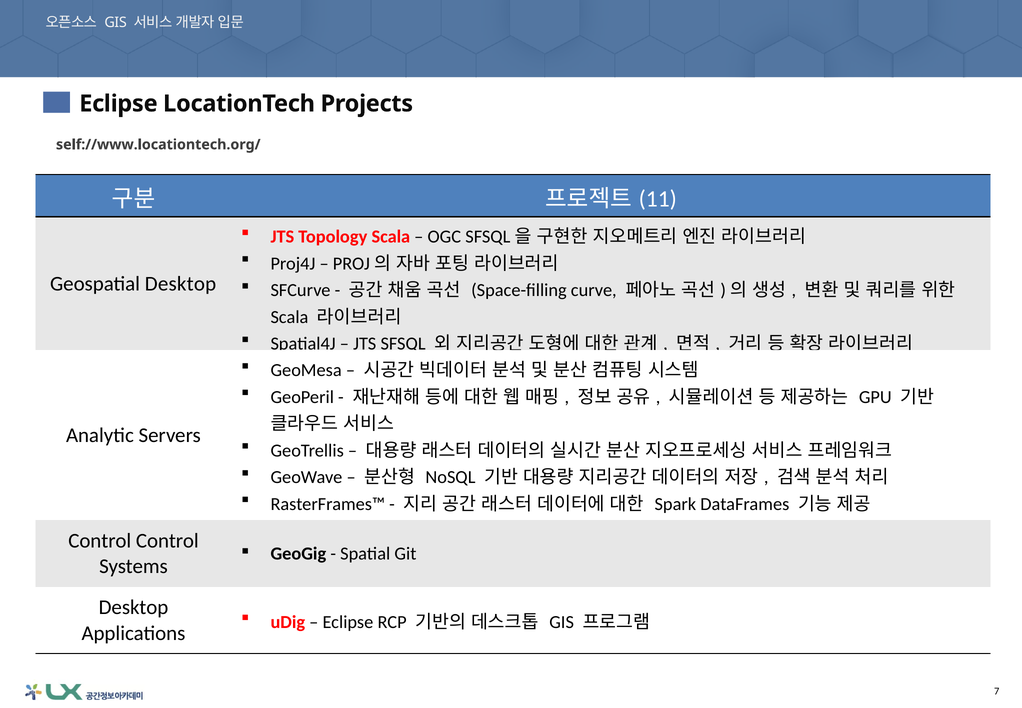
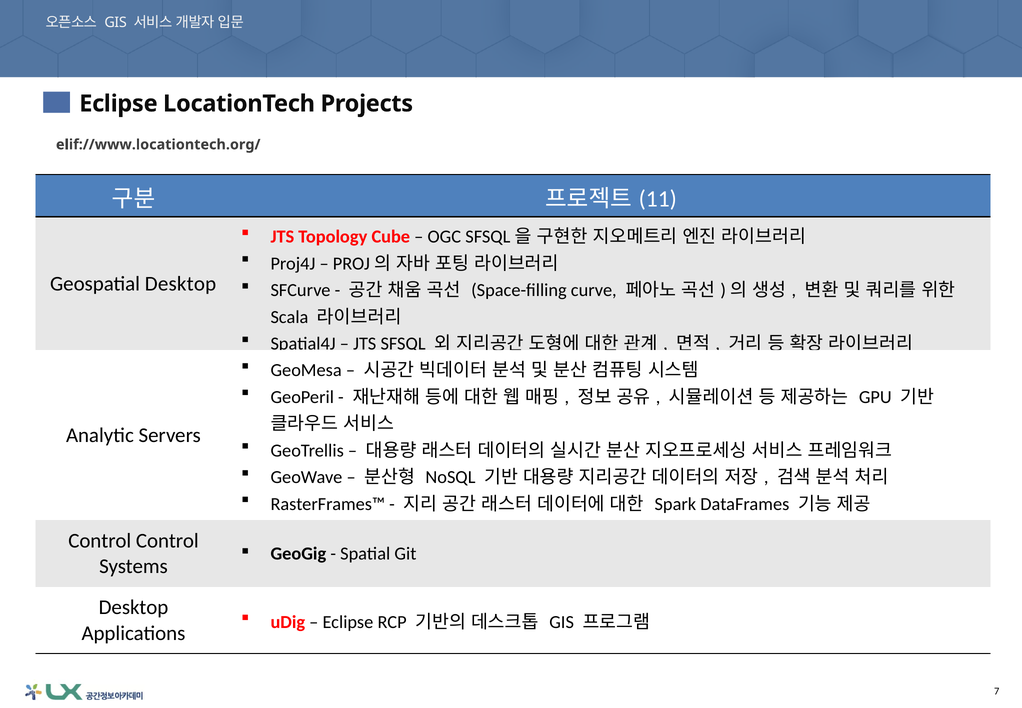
self://www.locationtech.org/: self://www.locationtech.org/ -> elif://www.locationtech.org/
Topology Scala: Scala -> Cube
